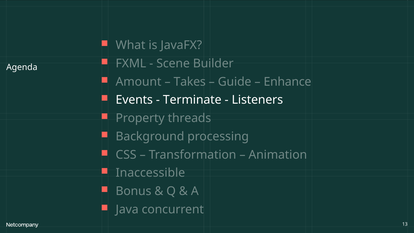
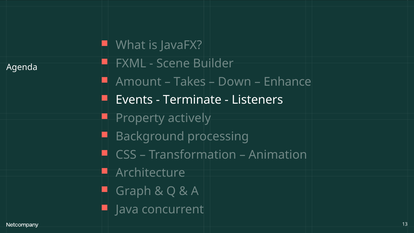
Guide: Guide -> Down
threads: threads -> actively
Inaccessible: Inaccessible -> Architecture
Bonus: Bonus -> Graph
